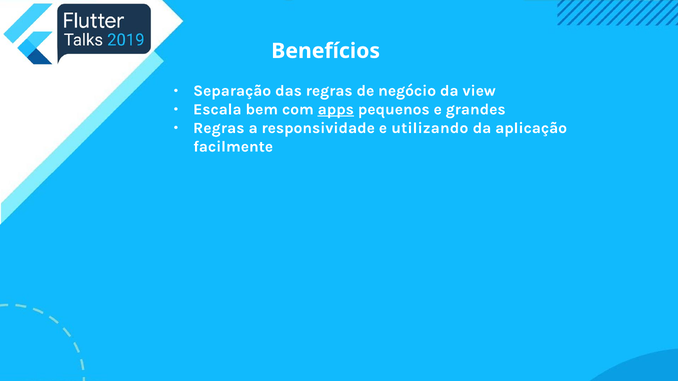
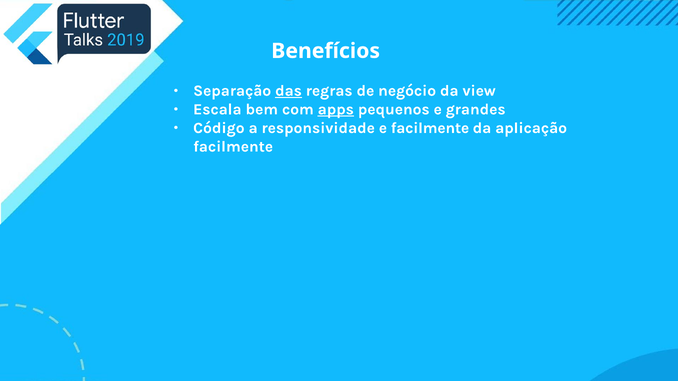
das underline: none -> present
Regras at (219, 128): Regras -> Código
e utilizando: utilizando -> facilmente
